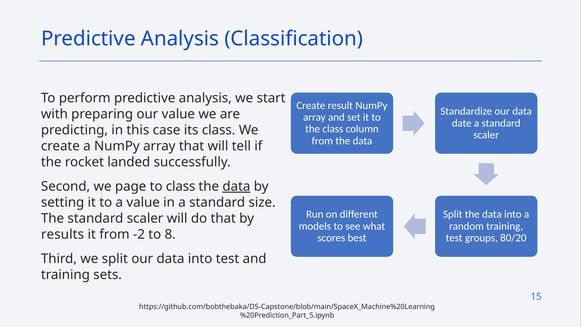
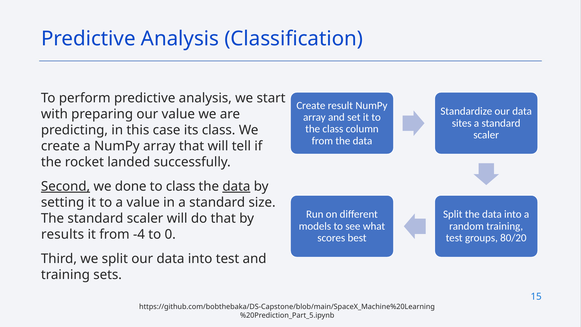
date: date -> sites
Second underline: none -> present
page: page -> done
-2: -2 -> -4
8: 8 -> 0
